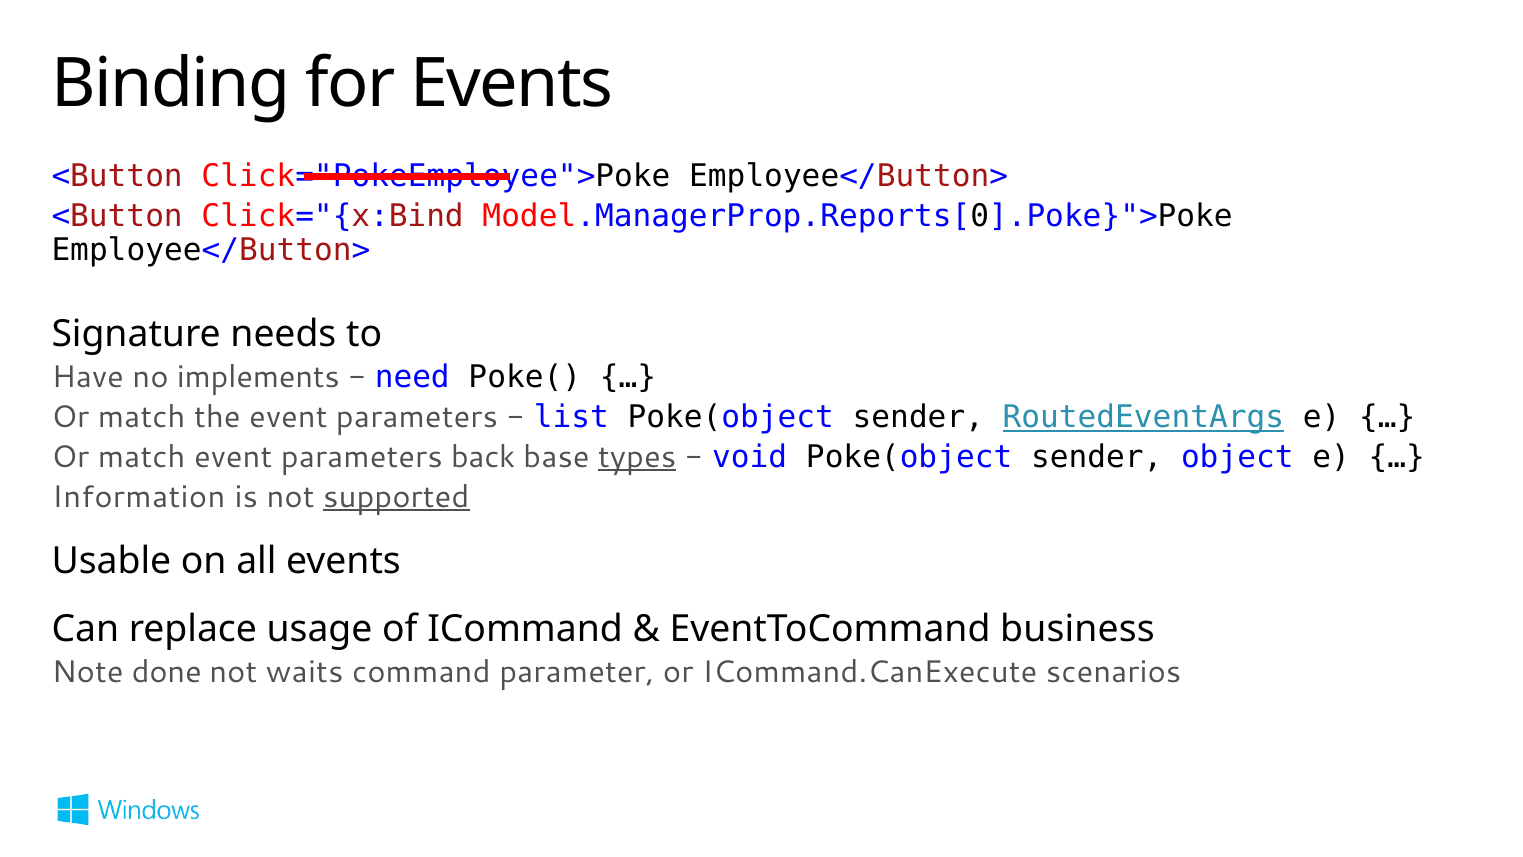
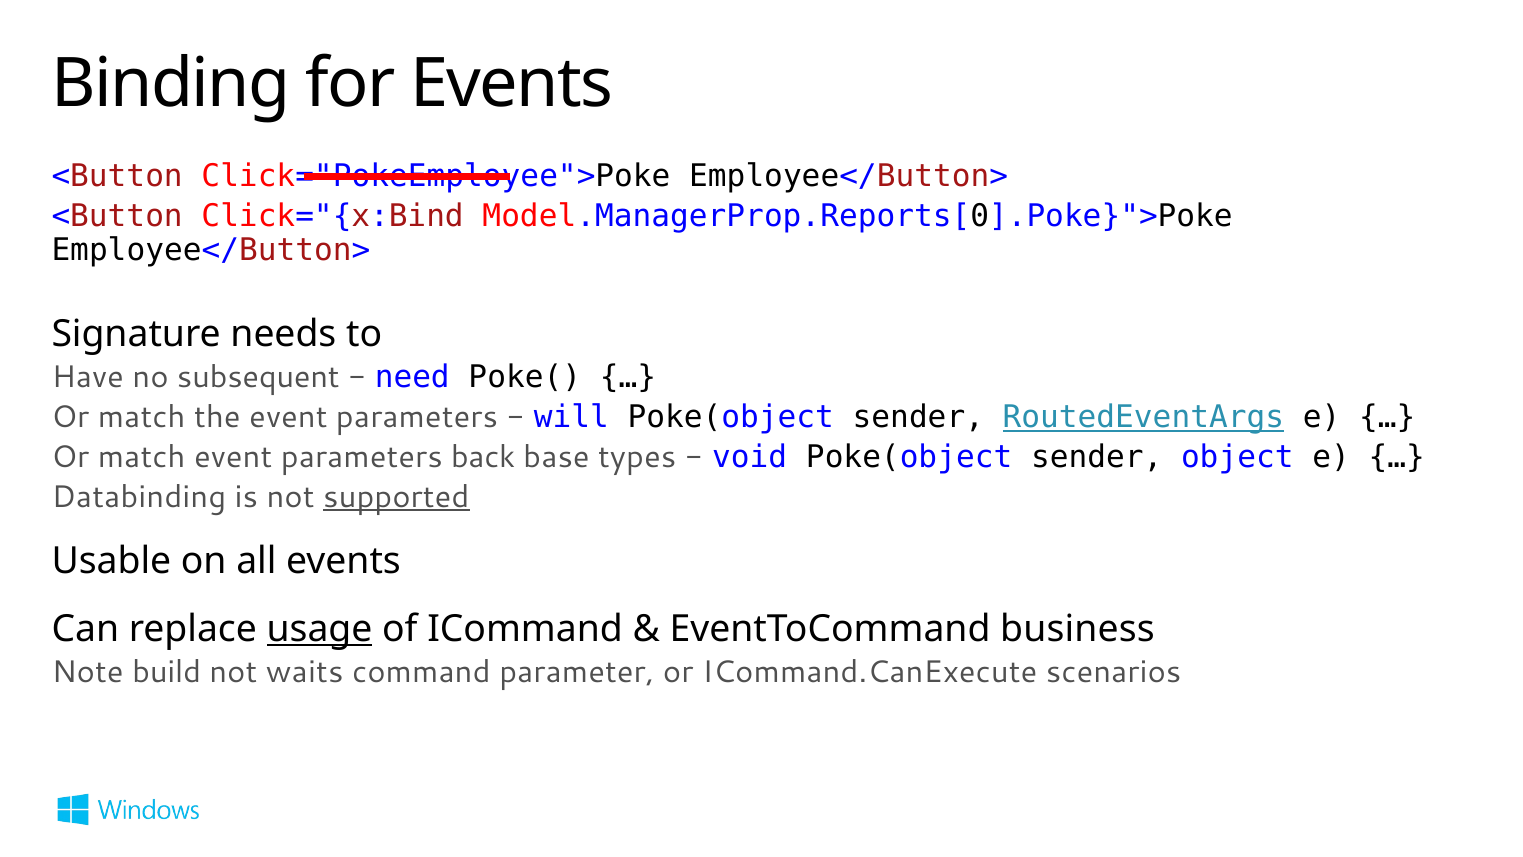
implements: implements -> subsequent
list: list -> will
types underline: present -> none
Information: Information -> Databinding
usage underline: none -> present
done: done -> build
